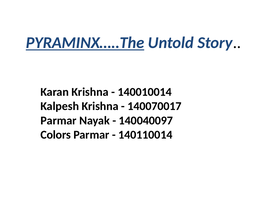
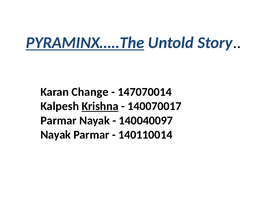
Karan Krishna: Krishna -> Change
140010014: 140010014 -> 147070014
Krishna at (100, 106) underline: none -> present
Colors at (56, 134): Colors -> Nayak
